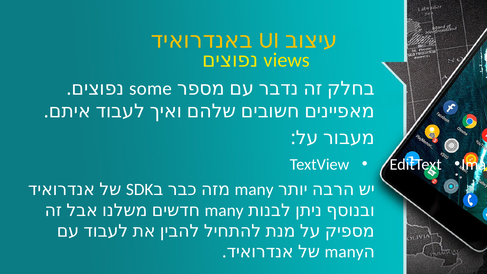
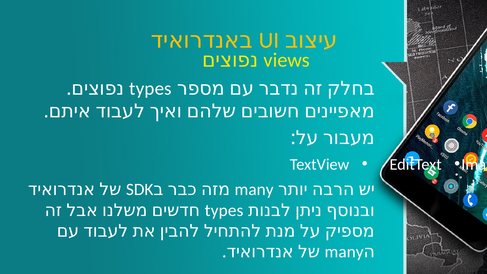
some at (151, 89): some -> types
many at (224, 210): many -> types
